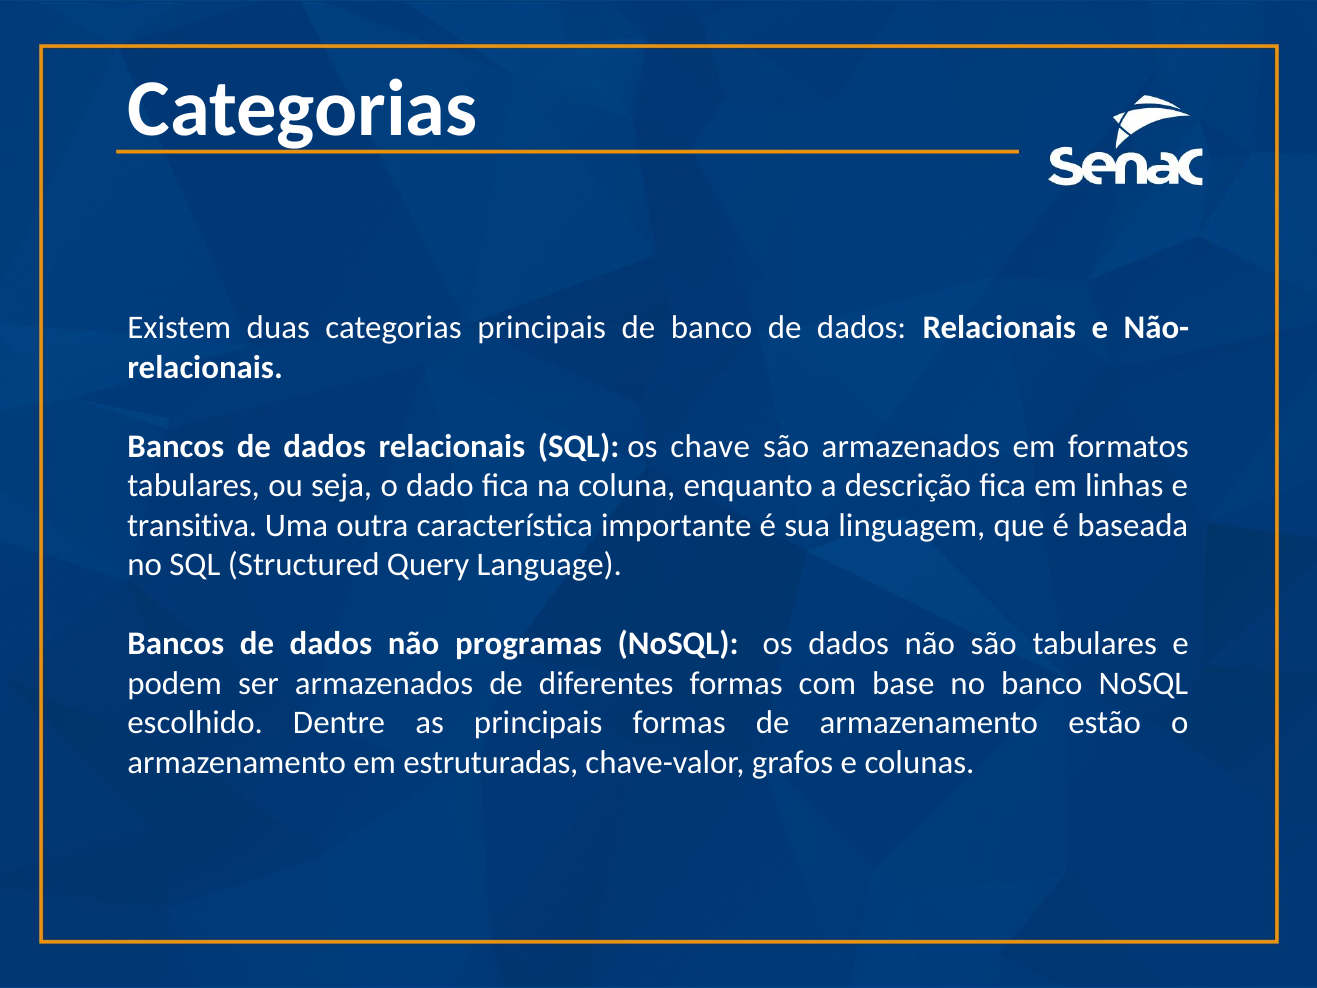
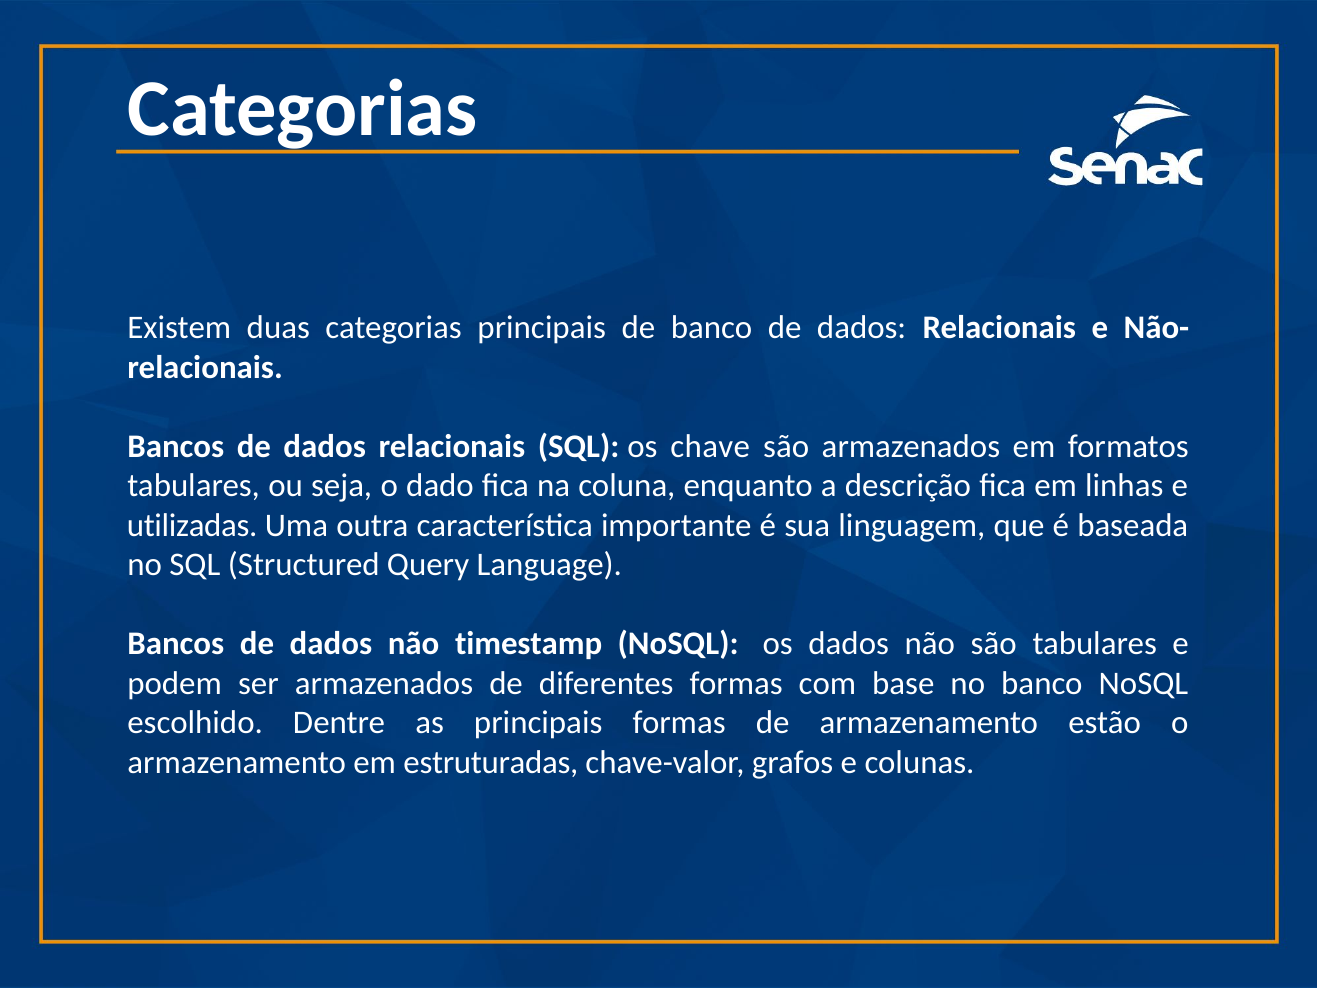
transitiva: transitiva -> utilizadas
programas: programas -> timestamp
